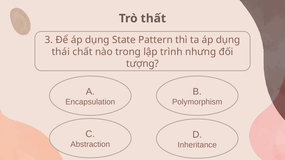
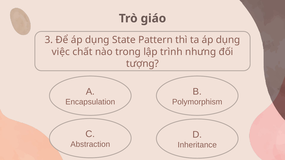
thất: thất -> giáo
thái: thái -> việc
